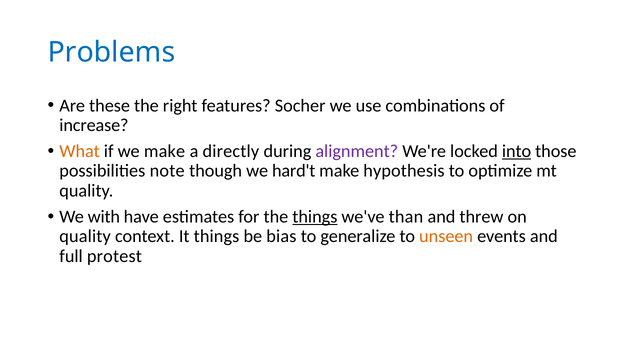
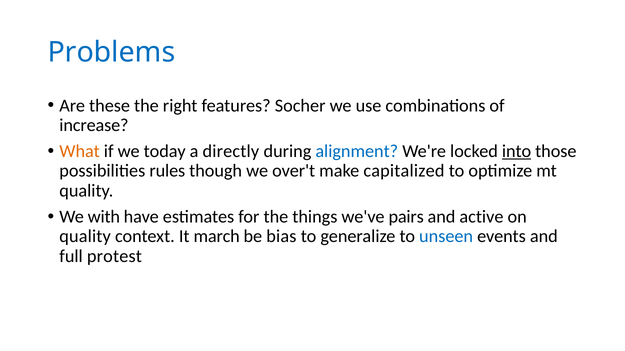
we make: make -> today
alignment colour: purple -> blue
note: note -> rules
hard't: hard't -> over't
hypothesis: hypothesis -> capitalized
things at (315, 217) underline: present -> none
than: than -> pairs
threw: threw -> active
It things: things -> march
unseen colour: orange -> blue
